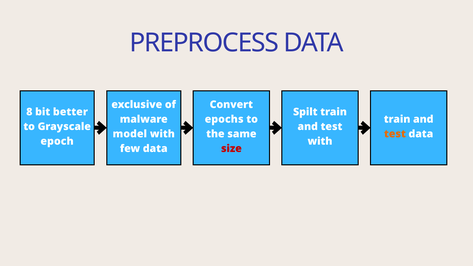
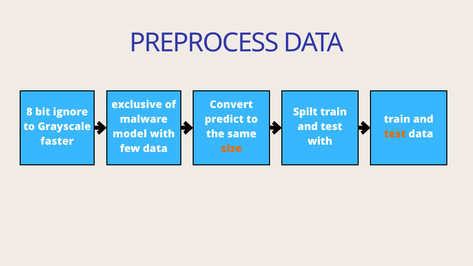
better: better -> ignore
epochs: epochs -> predict
epoch: epoch -> faster
size colour: red -> orange
